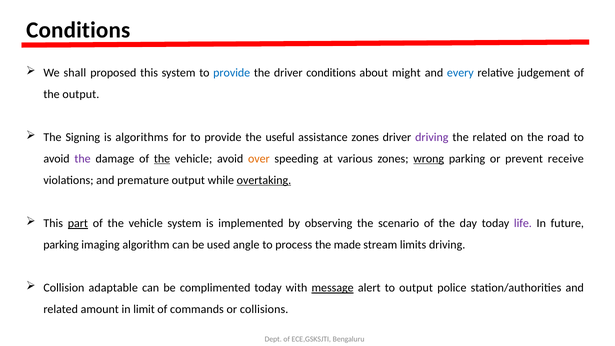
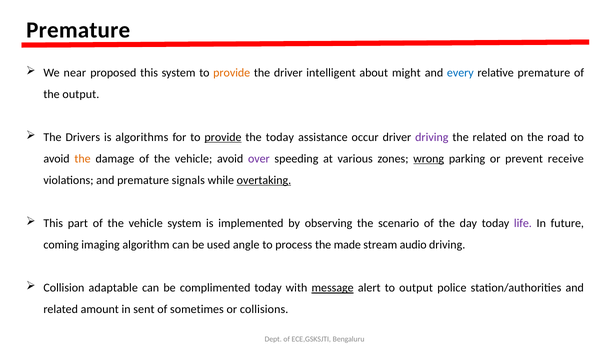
Conditions at (78, 30): Conditions -> Premature
shall: shall -> near
provide at (232, 73) colour: blue -> orange
driver conditions: conditions -> intelligent
relative judgement: judgement -> premature
Signing: Signing -> Drivers
provide at (223, 137) underline: none -> present
the useful: useful -> today
assistance zones: zones -> occur
the at (83, 159) colour: purple -> orange
the at (162, 159) underline: present -> none
over colour: orange -> purple
premature output: output -> signals
part underline: present -> none
parking at (61, 245): parking -> coming
limits: limits -> audio
limit: limit -> sent
commands: commands -> sometimes
